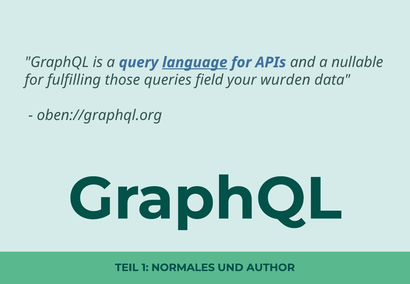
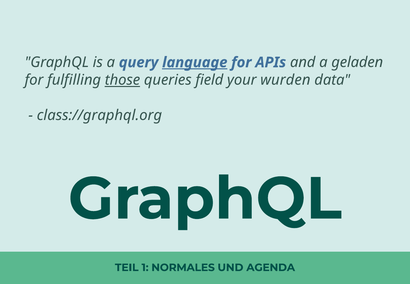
nullable: nullable -> geladen
those underline: none -> present
oben://graphql.org: oben://graphql.org -> class://graphql.org
AUTHOR: AUTHOR -> AGENDA
